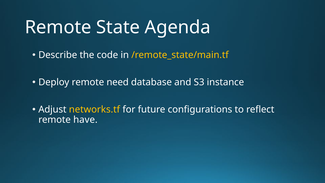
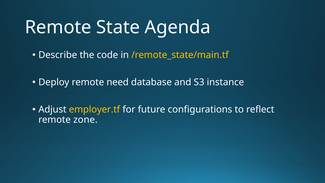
networks.tf: networks.tf -> employer.tf
have: have -> zone
